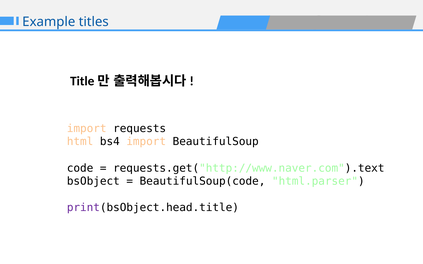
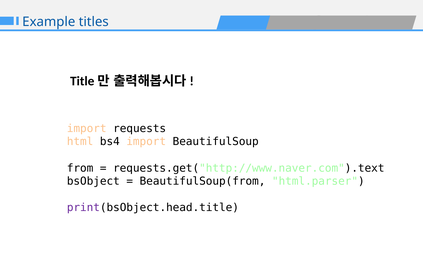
code: code -> from
BeautifulSoup(code: BeautifulSoup(code -> BeautifulSoup(from
